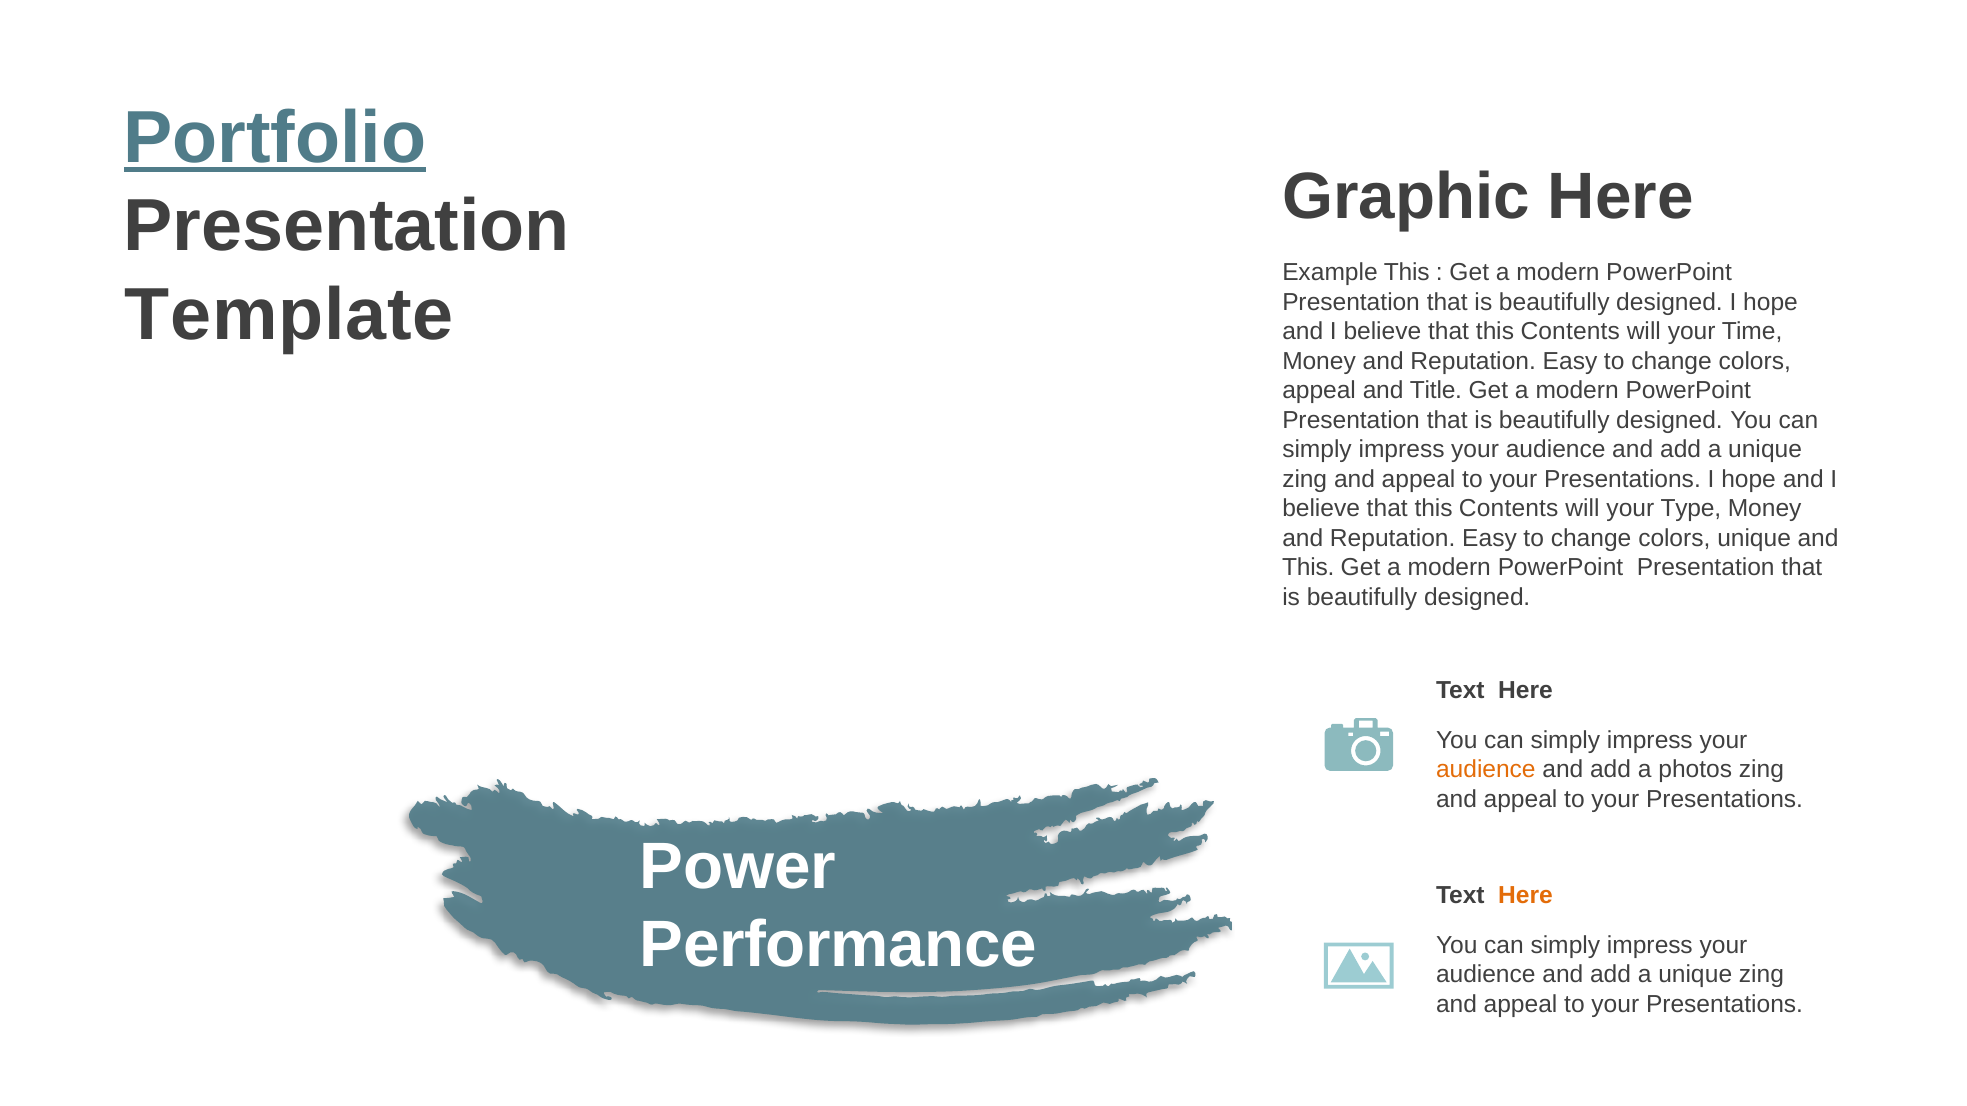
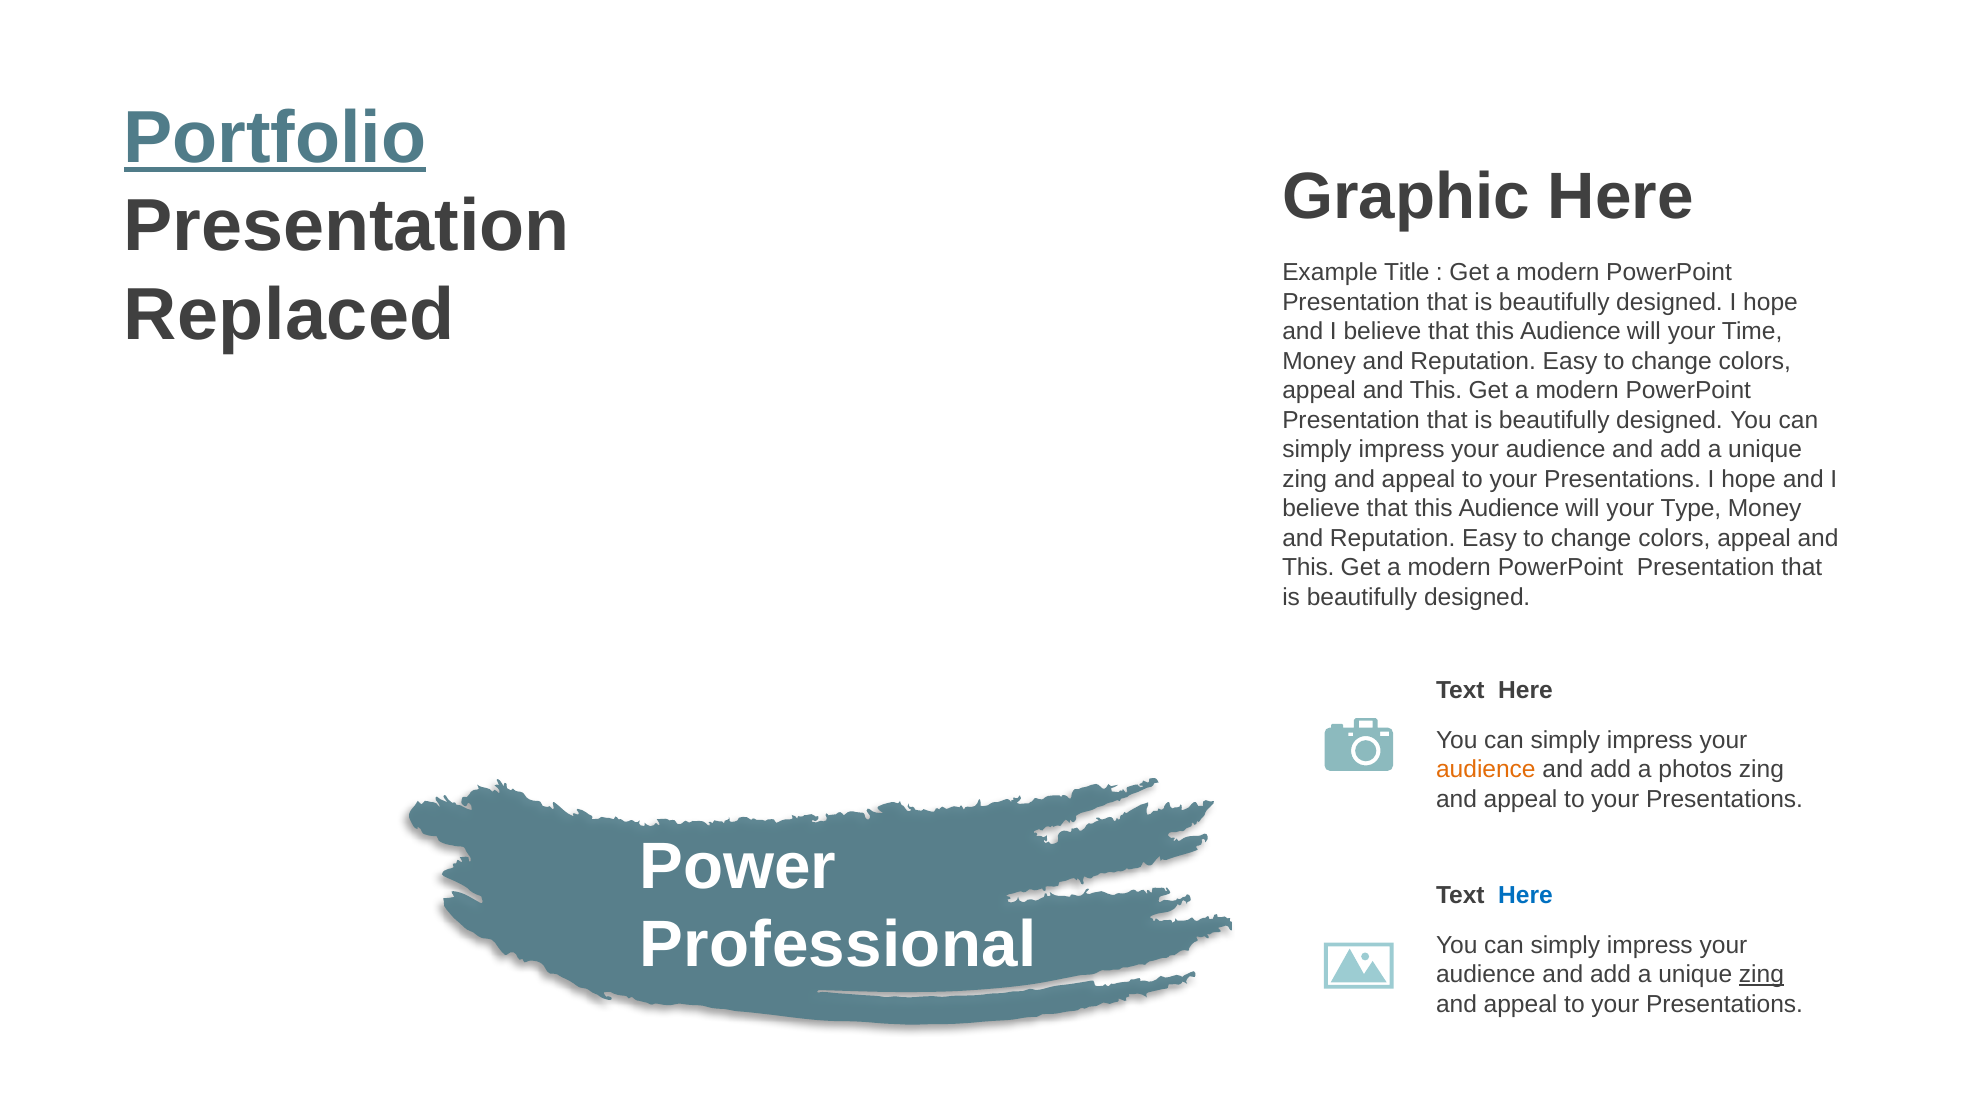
Example This: This -> Title
Template: Template -> Replaced
Contents at (1570, 332): Contents -> Audience
Title at (1436, 391): Title -> This
Contents at (1509, 509): Contents -> Audience
unique at (1754, 538): unique -> appeal
Here at (1525, 896) colour: orange -> blue
Performance: Performance -> Professional
zing at (1761, 975) underline: none -> present
